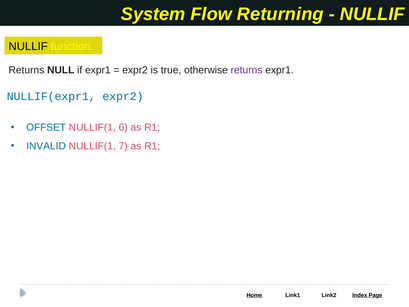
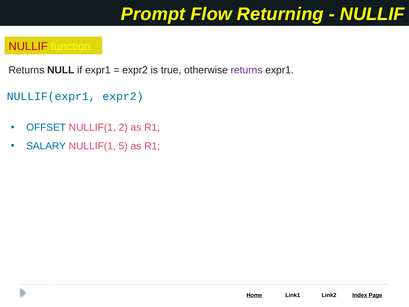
System: System -> Prompt
NULLIF at (28, 46) colour: black -> red
6: 6 -> 2
INVALID: INVALID -> SALARY
7: 7 -> 5
